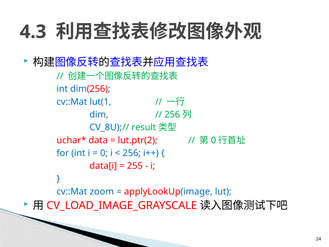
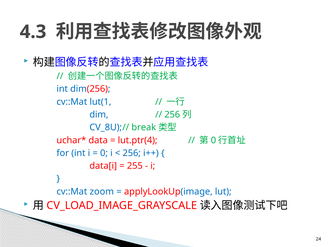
result: result -> break
lut.ptr(2: lut.ptr(2 -> lut.ptr(4
